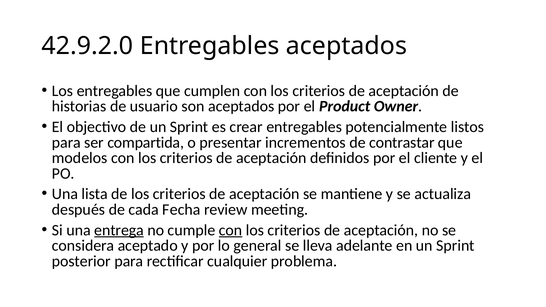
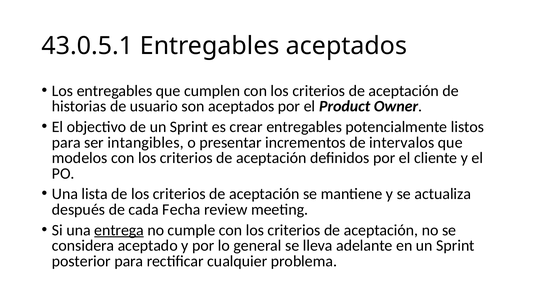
42.9.2.0: 42.9.2.0 -> 43.0.5.1
compartida: compartida -> intangibles
contrastar: contrastar -> intervalos
con at (231, 230) underline: present -> none
